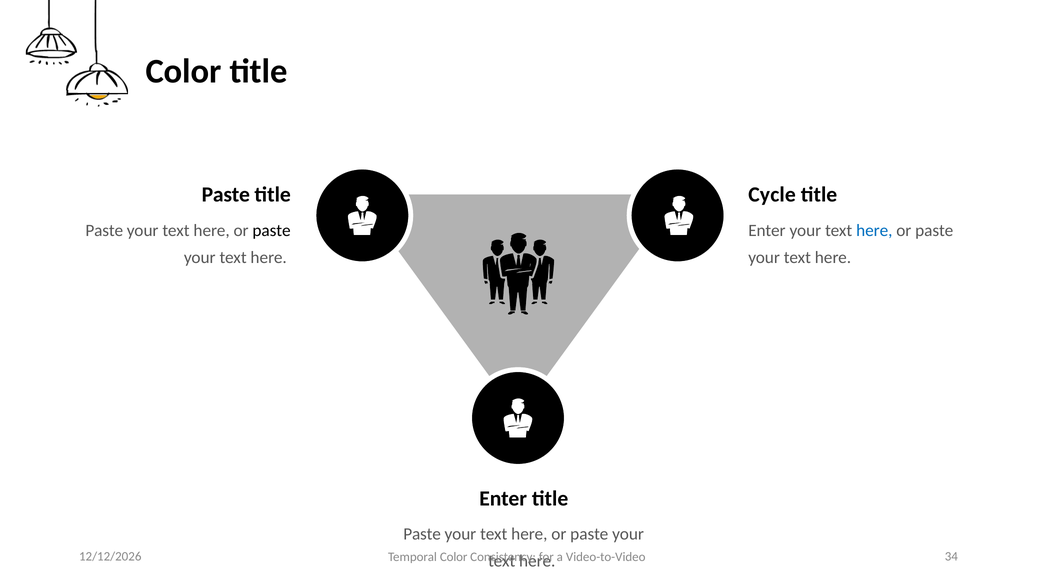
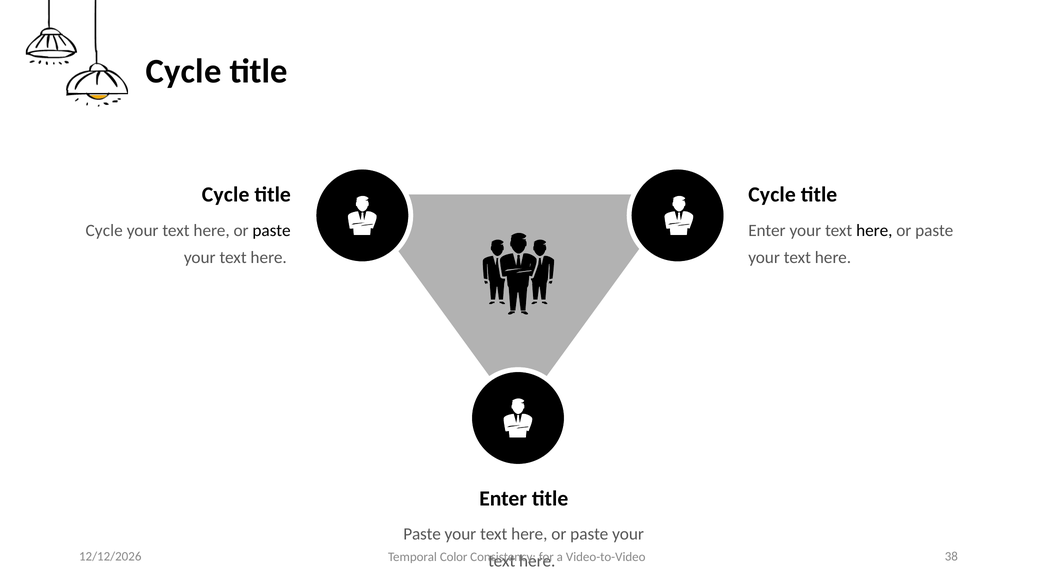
Color at (184, 71): Color -> Cycle
Paste at (226, 195): Paste -> Cycle
Paste at (104, 231): Paste -> Cycle
here at (874, 231) colour: blue -> black
34: 34 -> 38
